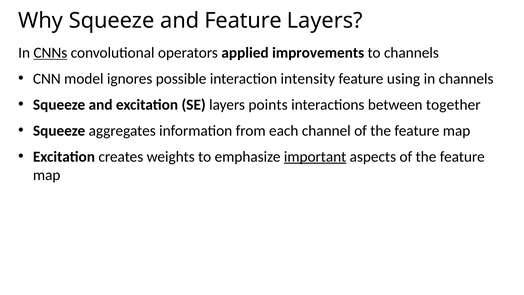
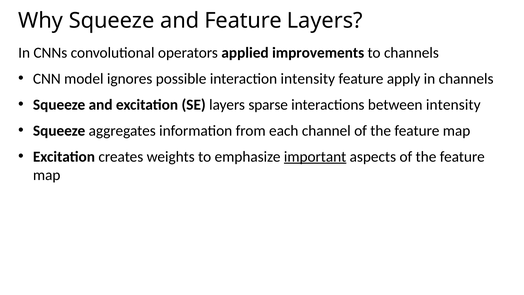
CNNs underline: present -> none
using: using -> apply
points: points -> sparse
between together: together -> intensity
